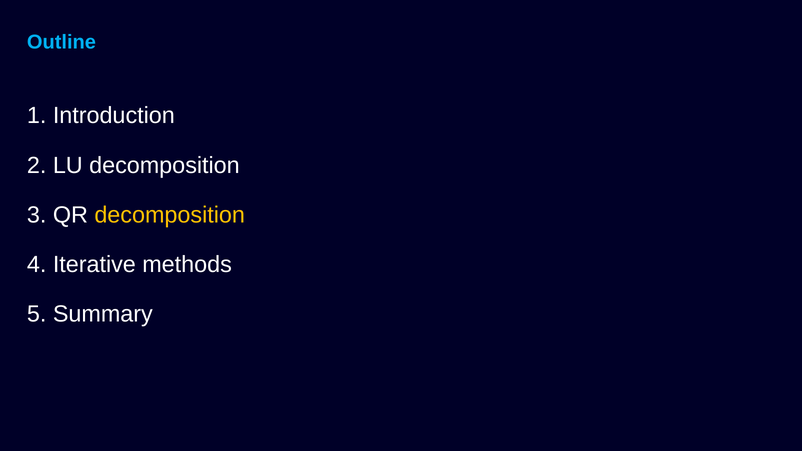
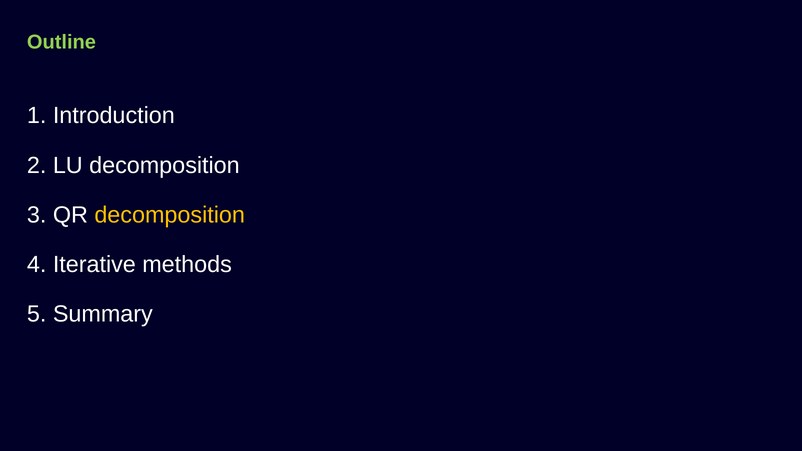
Outline colour: light blue -> light green
